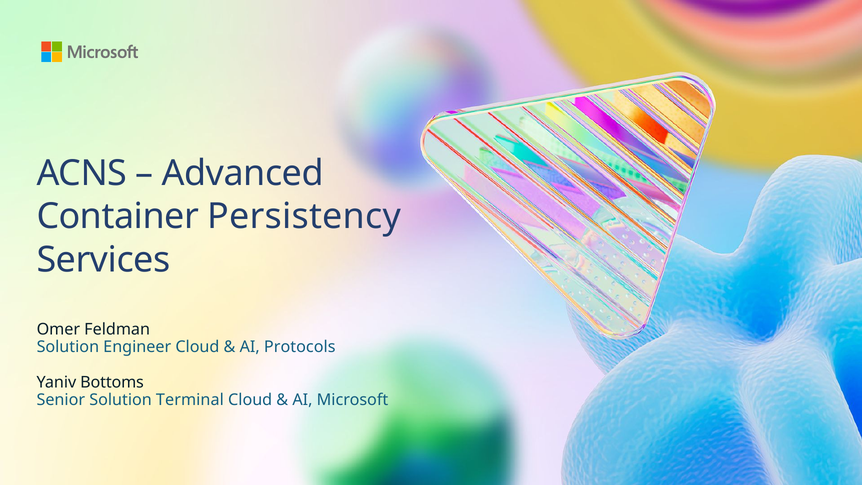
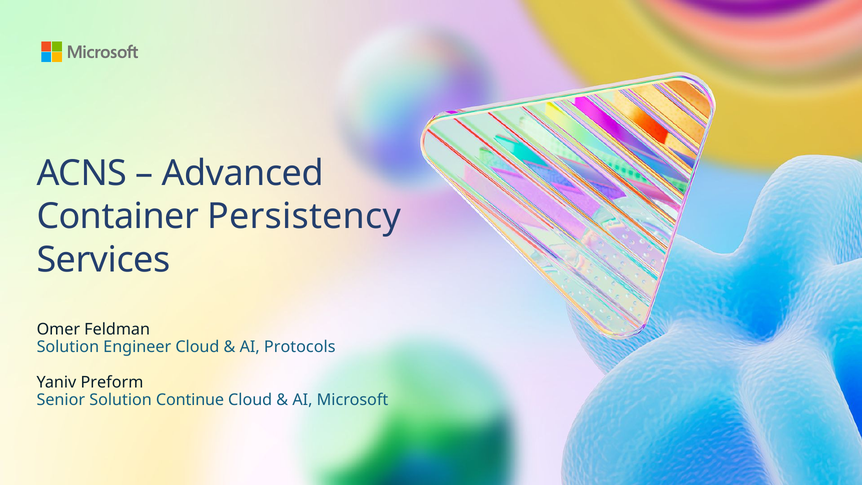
Bottoms: Bottoms -> Preform
Terminal: Terminal -> Continue
